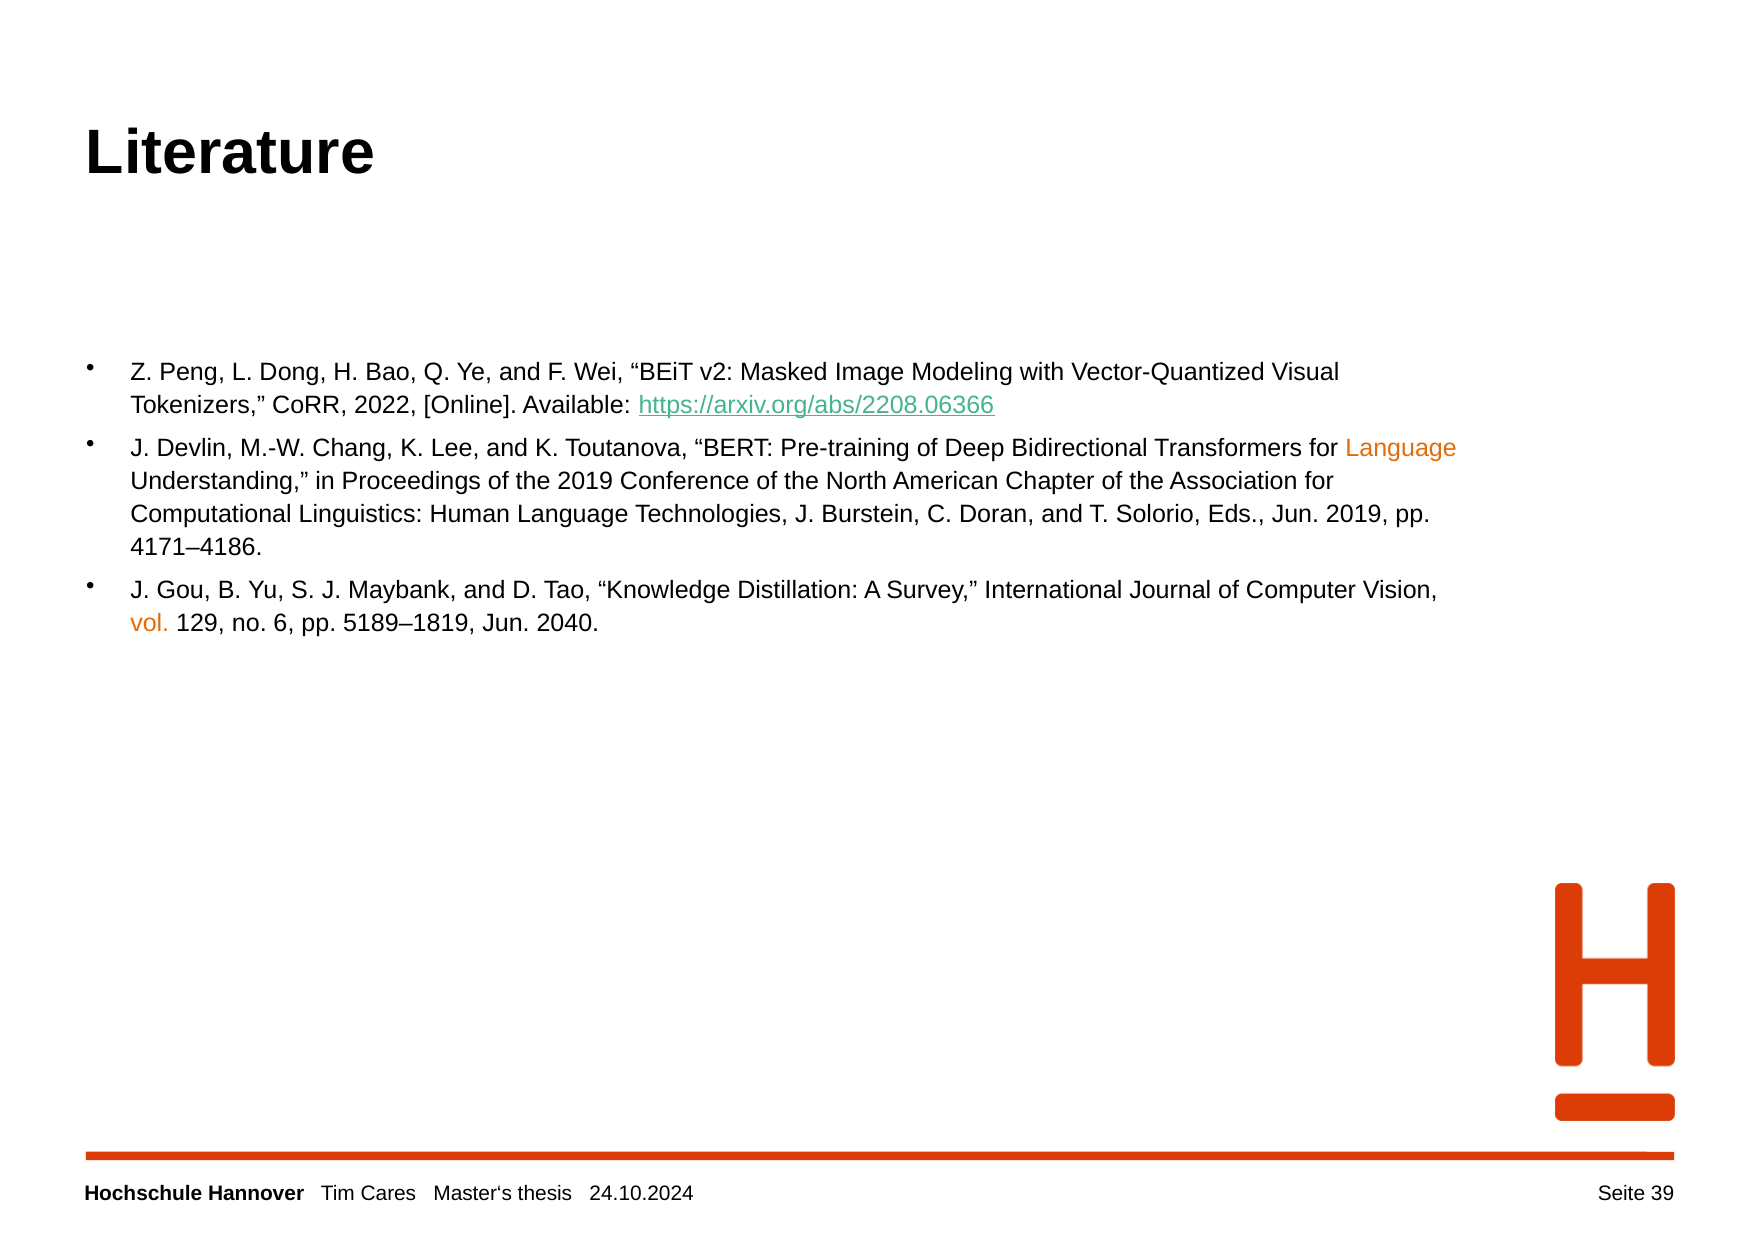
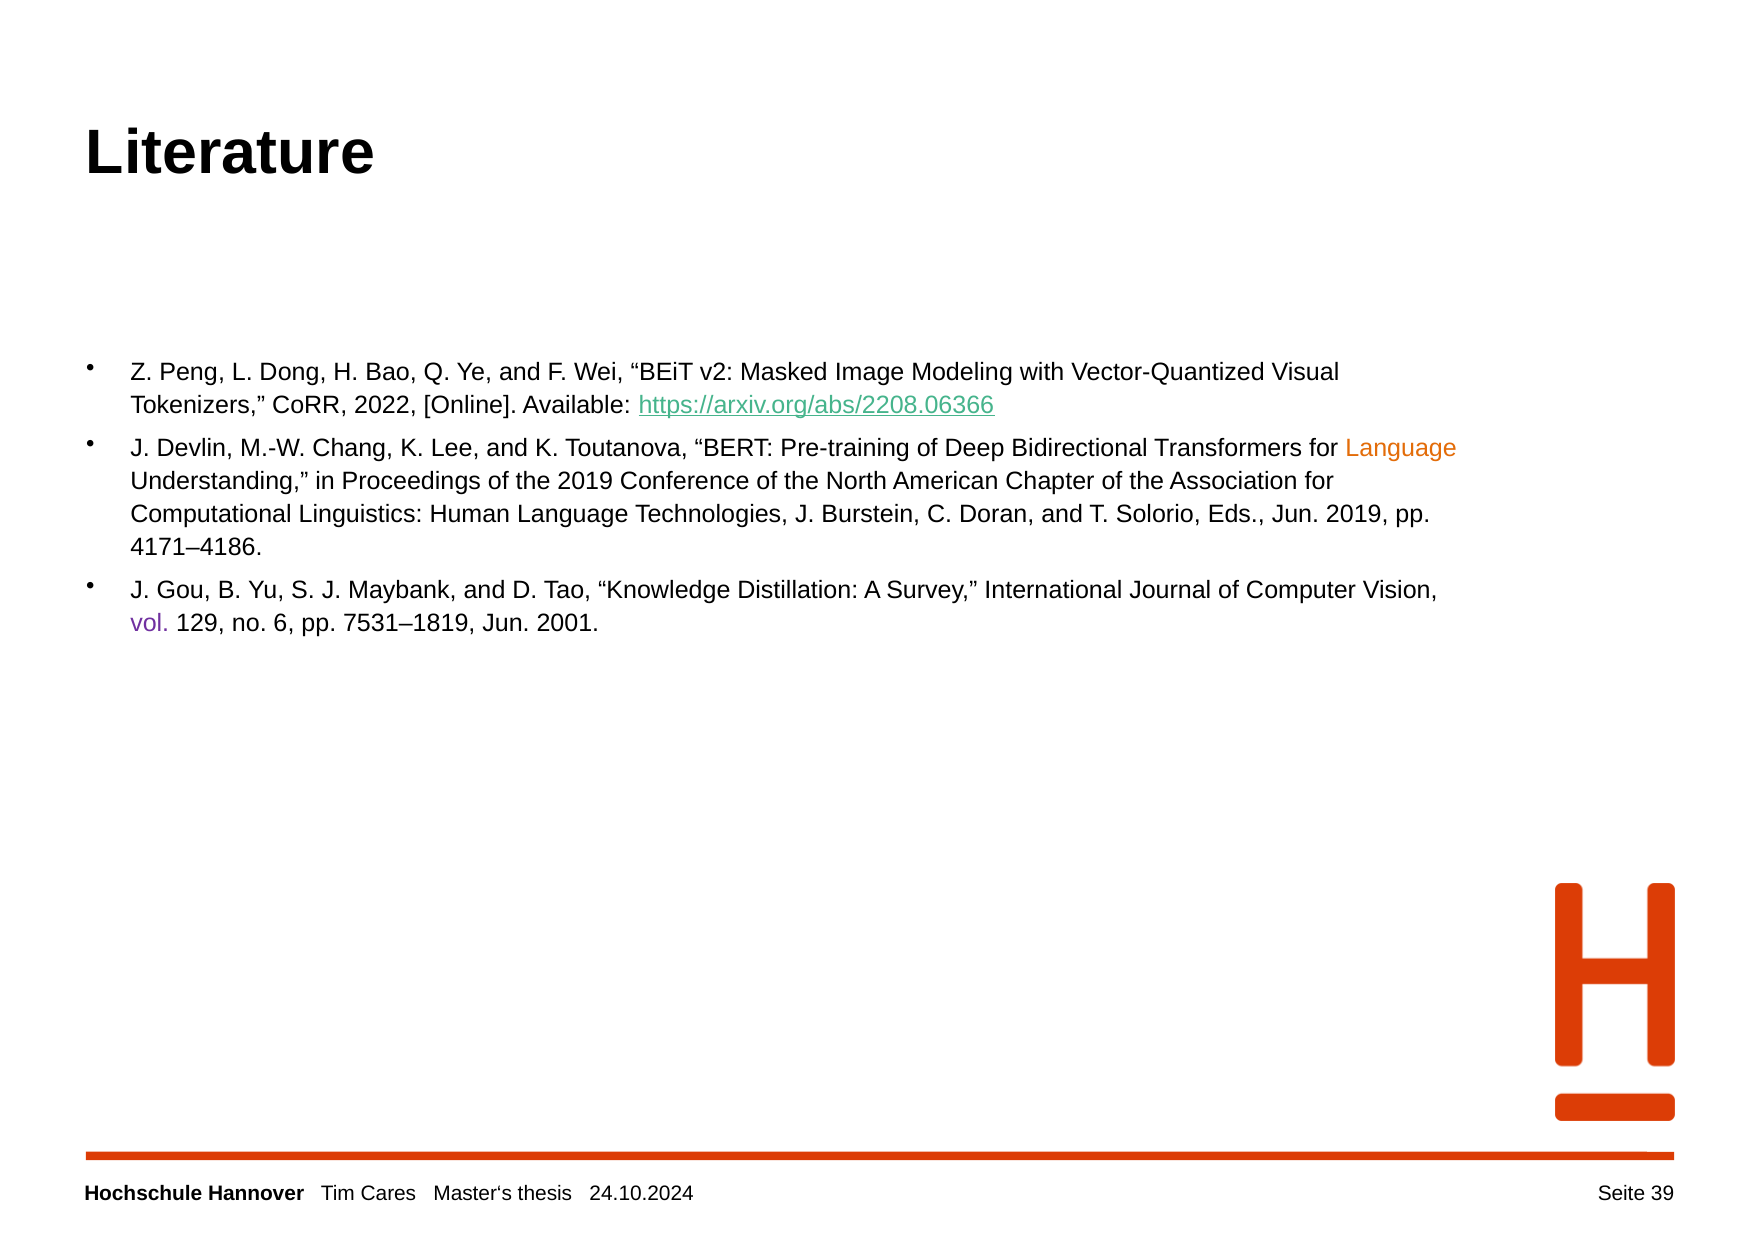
vol colour: orange -> purple
5189–1819: 5189–1819 -> 7531–1819
2040: 2040 -> 2001
